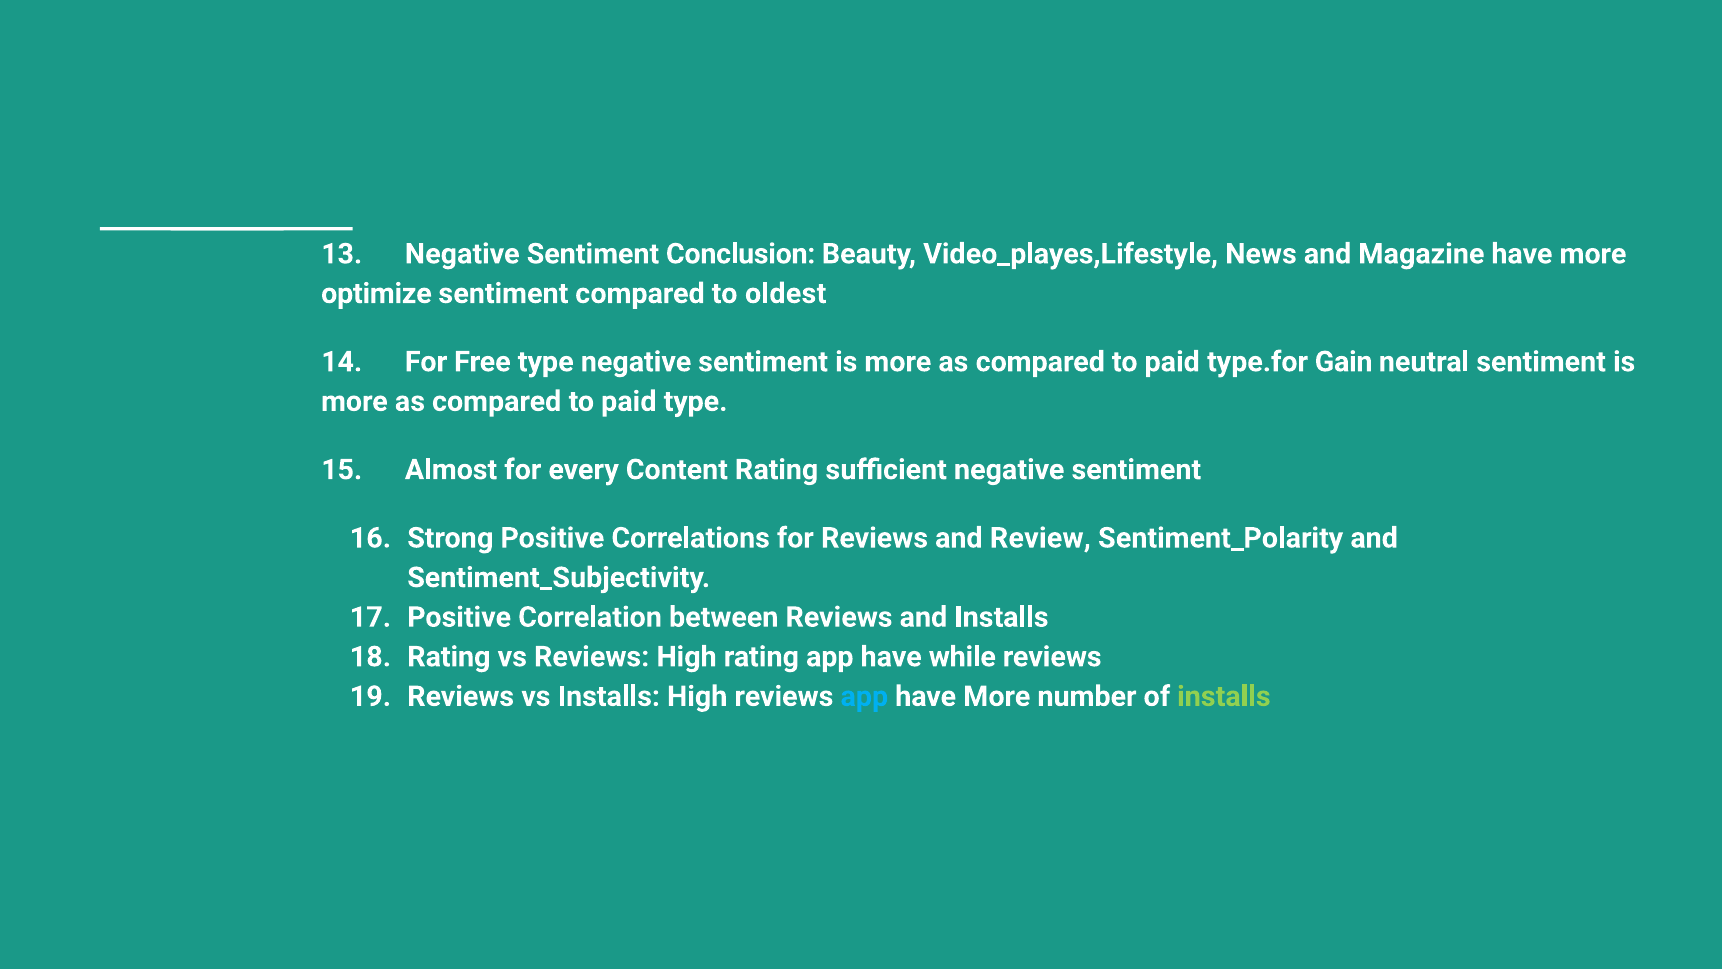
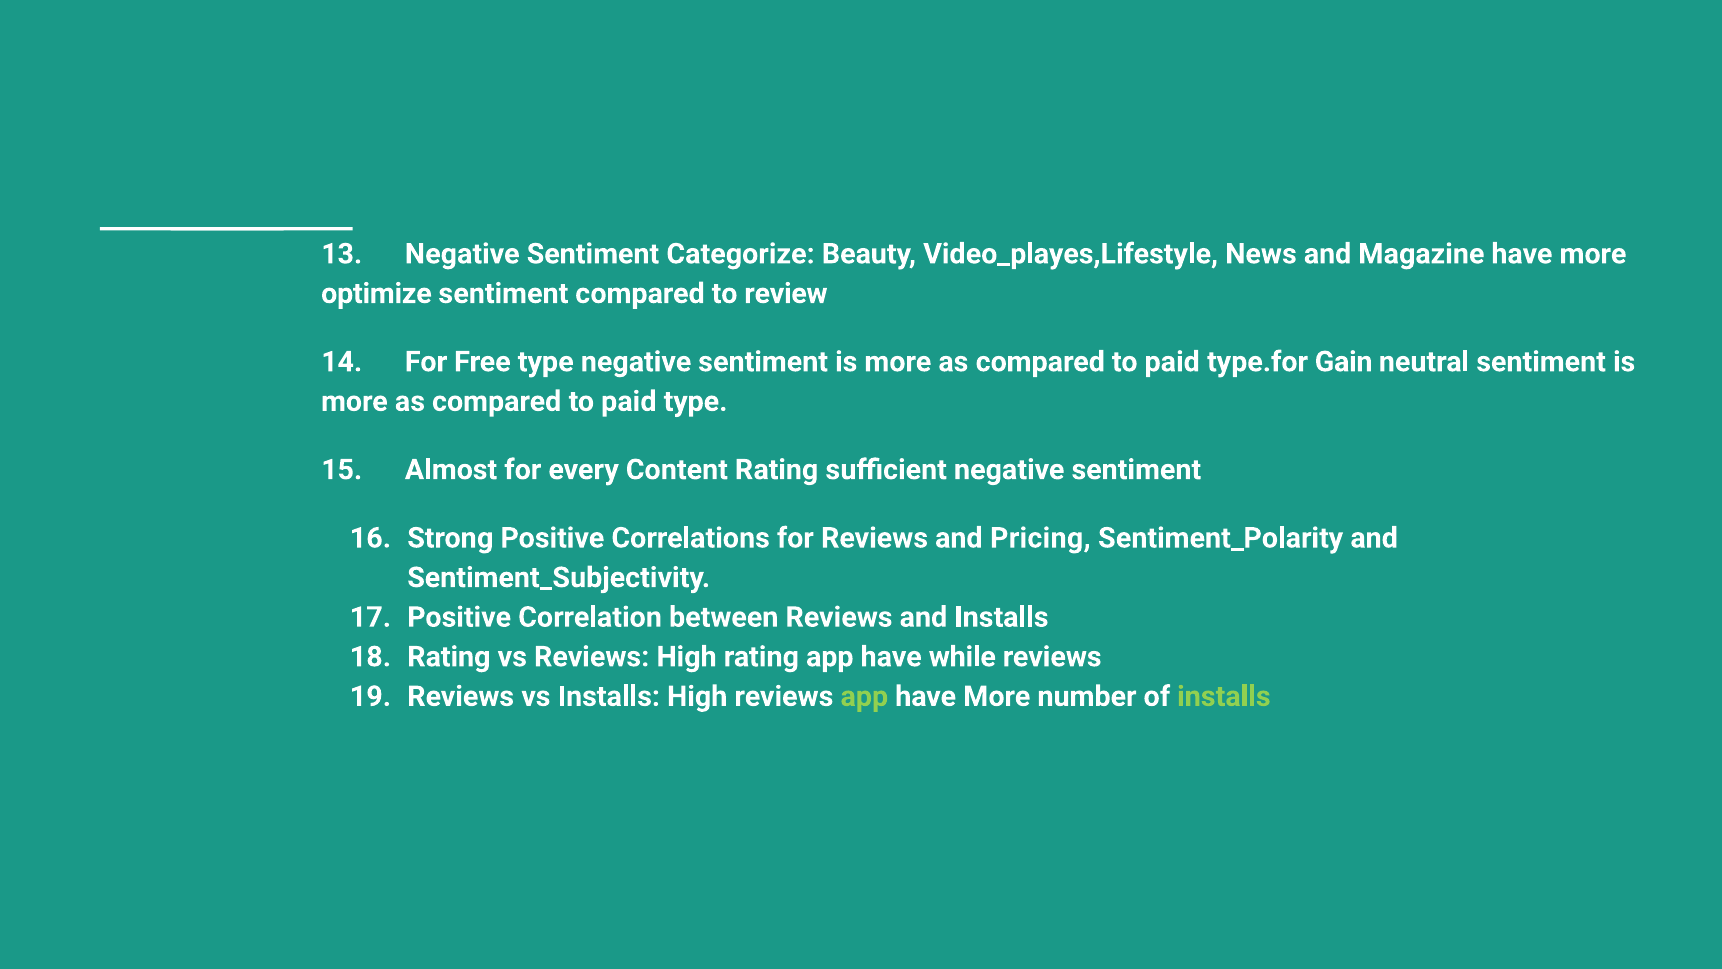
Conclusion: Conclusion -> Categorize
oldest: oldest -> review
Review: Review -> Pricing
app at (864, 696) colour: light blue -> light green
